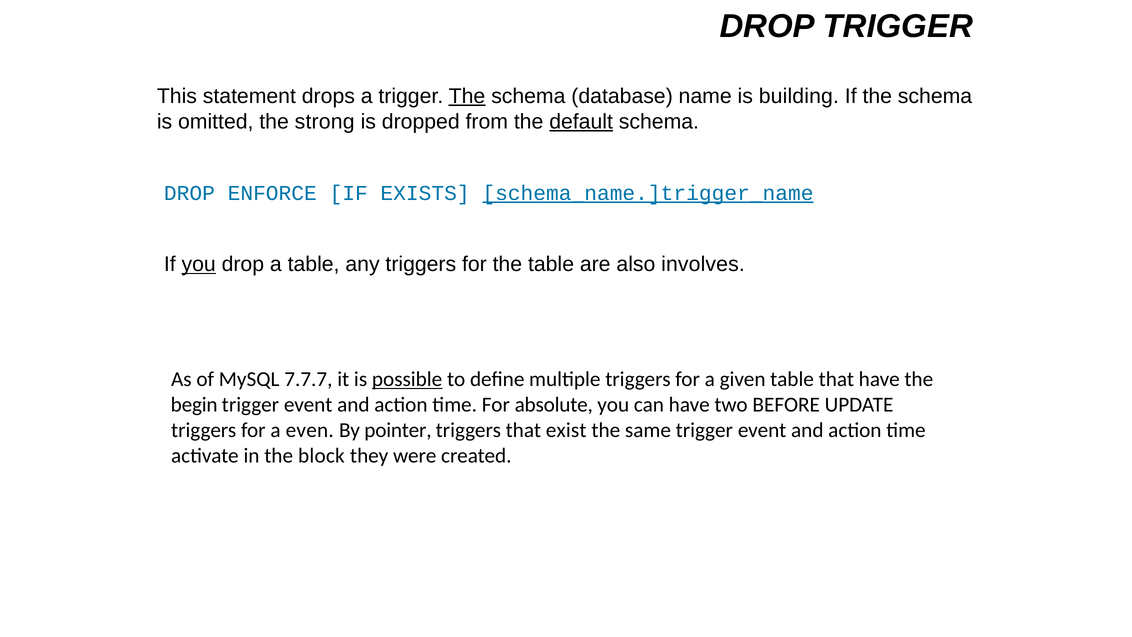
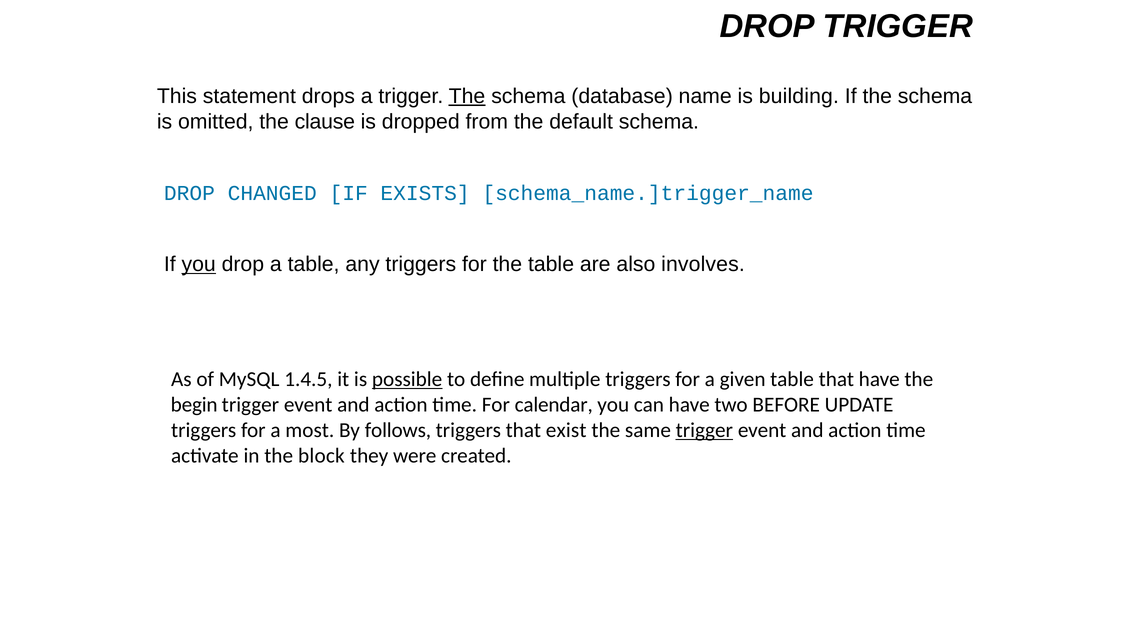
strong: strong -> clause
default underline: present -> none
ENFORCE: ENFORCE -> CHANGED
schema_name.]trigger_name underline: present -> none
7.7.7: 7.7.7 -> 1.4.5
absolute: absolute -> calendar
even: even -> most
pointer: pointer -> follows
trigger at (704, 430) underline: none -> present
